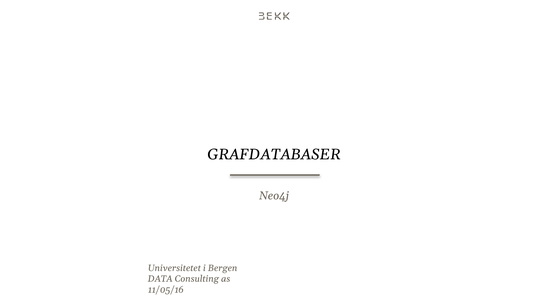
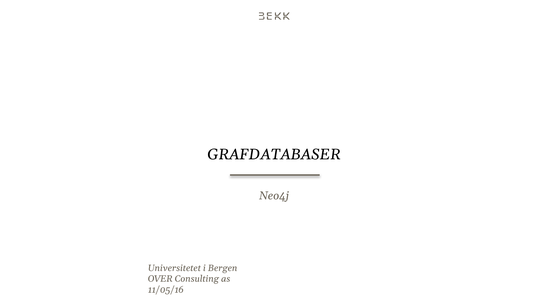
DATA: DATA -> OVER
